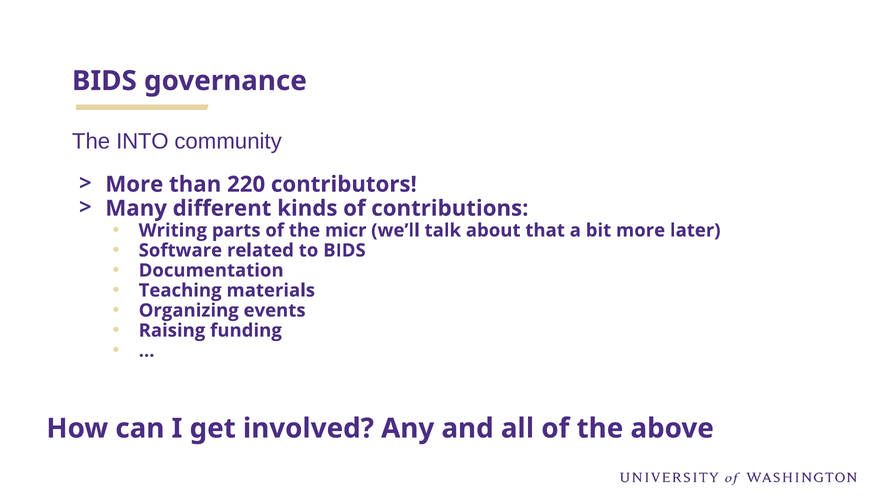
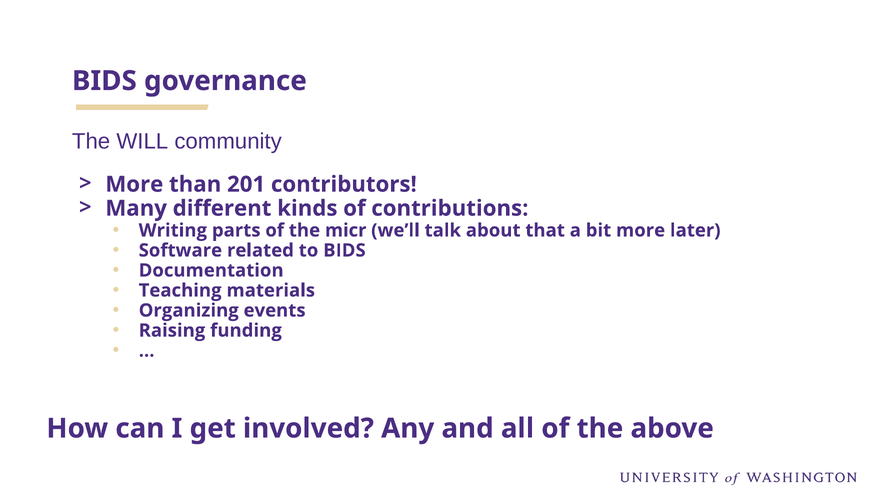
INTO: INTO -> WILL
220: 220 -> 201
